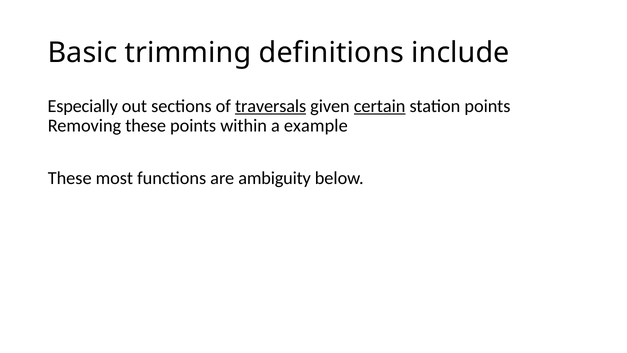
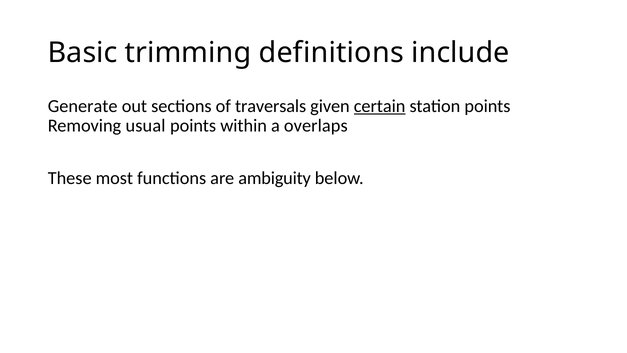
Especially: Especially -> Generate
traversals underline: present -> none
Removing these: these -> usual
example: example -> overlaps
